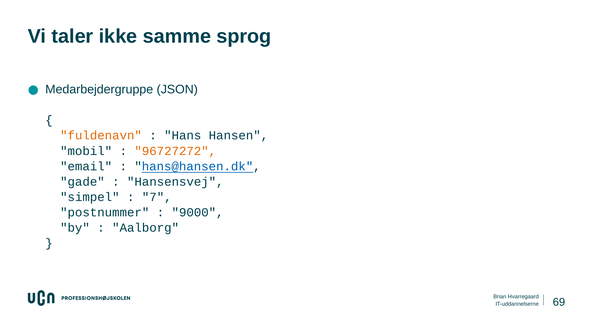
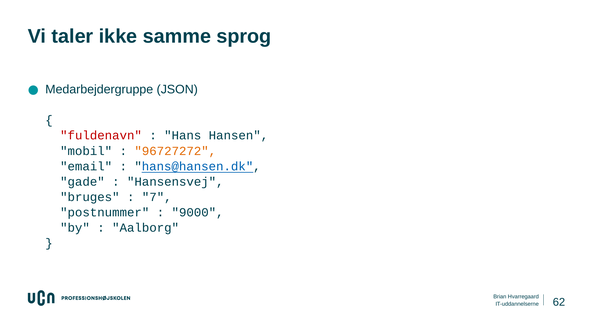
fuldenavn colour: orange -> red
simpel: simpel -> bruges
69: 69 -> 62
